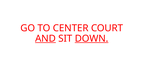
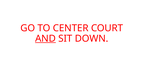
DOWN underline: present -> none
